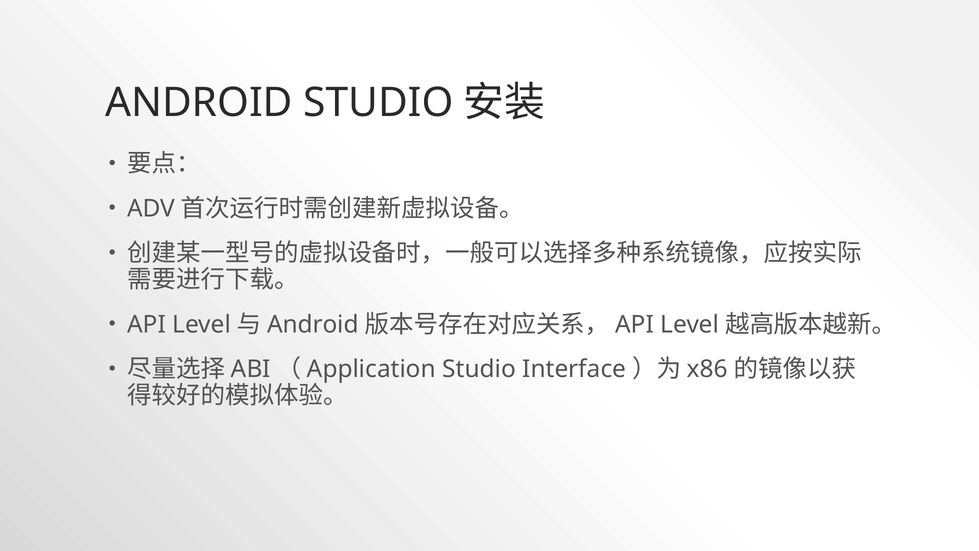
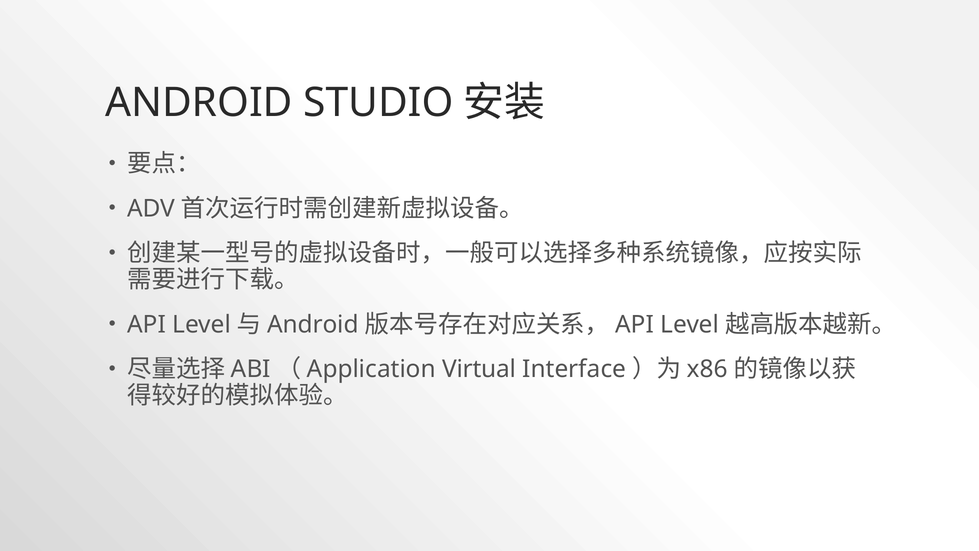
Studio at (479, 369): Studio -> Virtual
